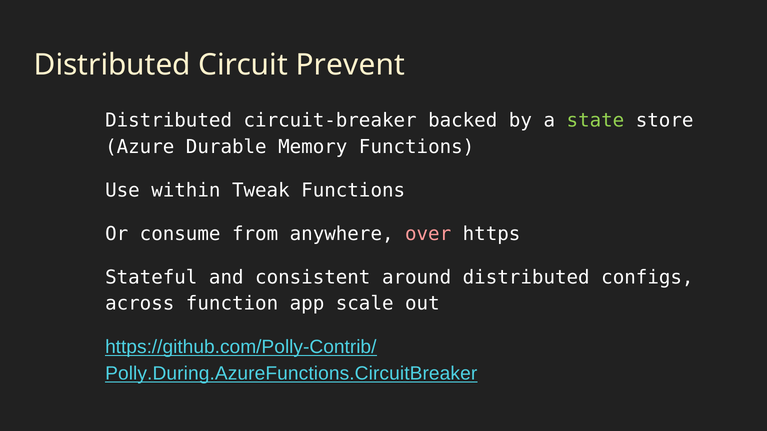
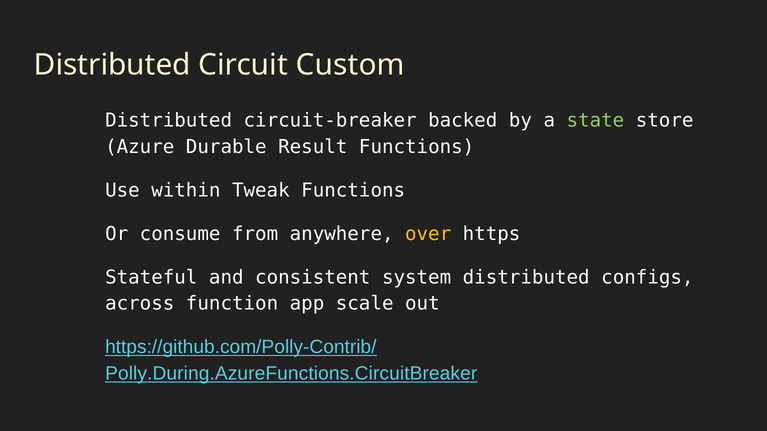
Prevent: Prevent -> Custom
Memory: Memory -> Result
over colour: pink -> yellow
around: around -> system
